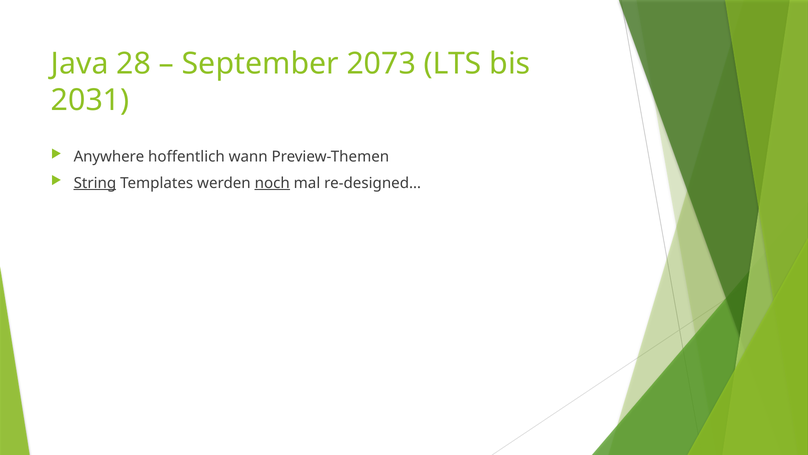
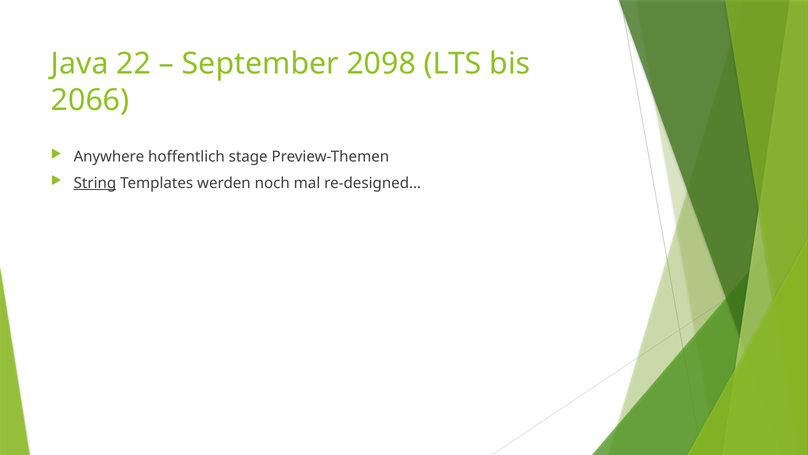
28: 28 -> 22
2073: 2073 -> 2098
2031: 2031 -> 2066
wann: wann -> stage
noch underline: present -> none
